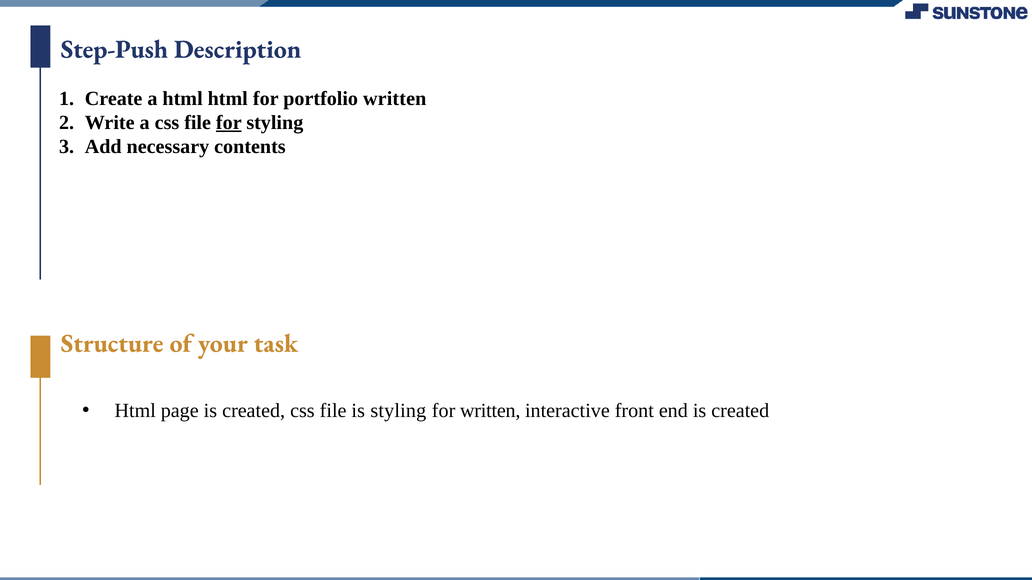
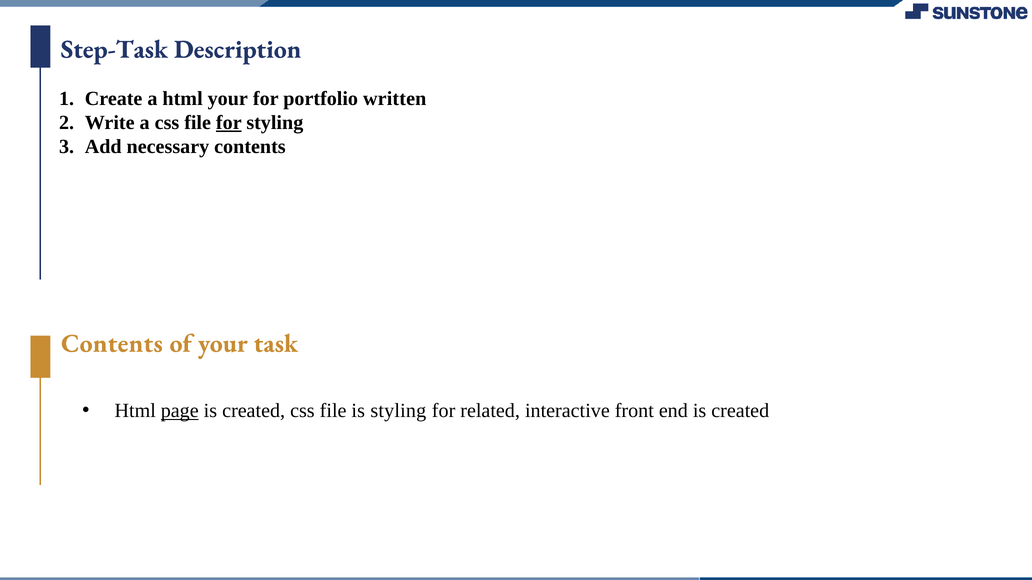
Step-Push: Step-Push -> Step-Task
html html: html -> your
Structure at (112, 344): Structure -> Contents
page underline: none -> present
for written: written -> related
